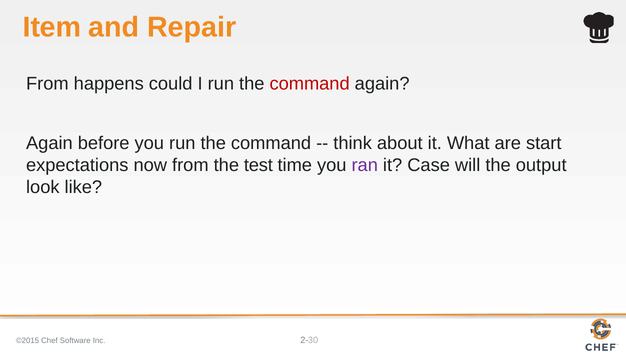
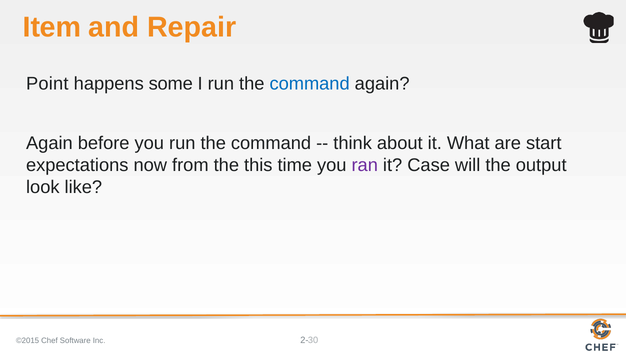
From at (47, 84): From -> Point
could: could -> some
command at (310, 84) colour: red -> blue
test: test -> this
